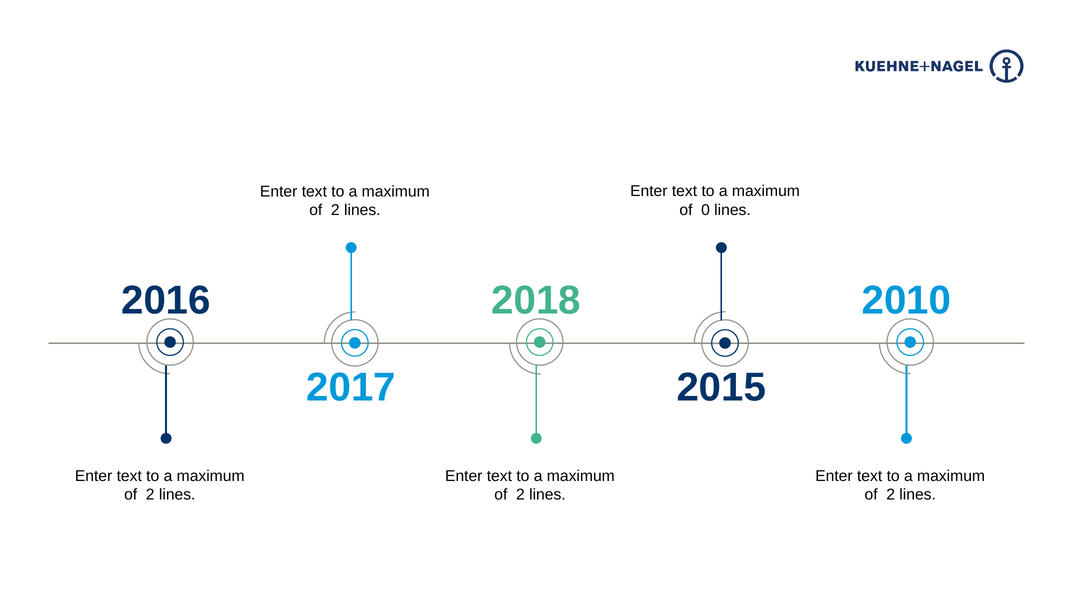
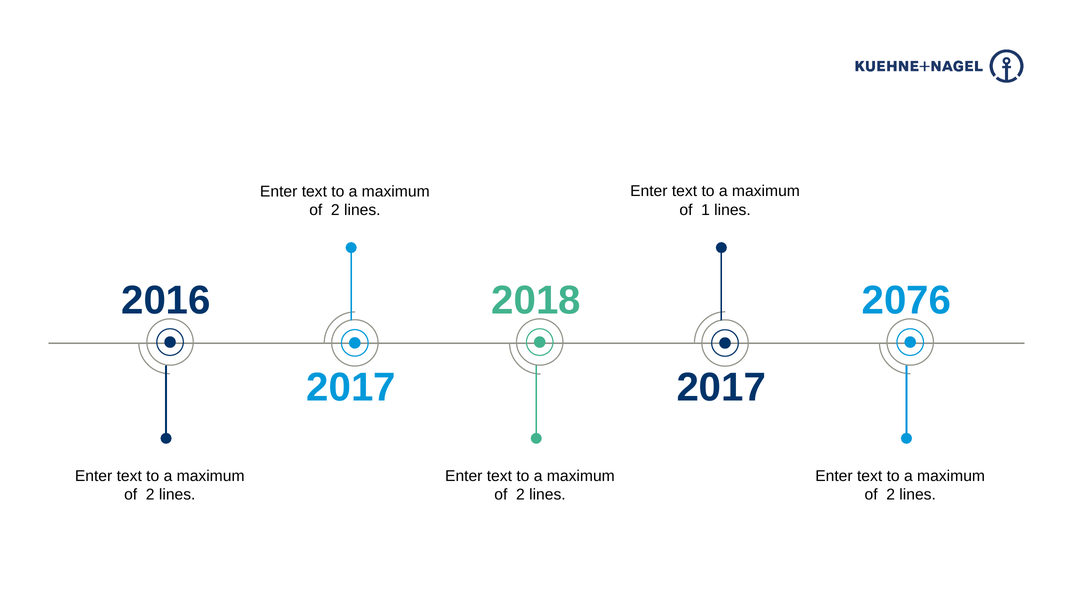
0: 0 -> 1
2010: 2010 -> 2076
2015 at (721, 388): 2015 -> 2017
